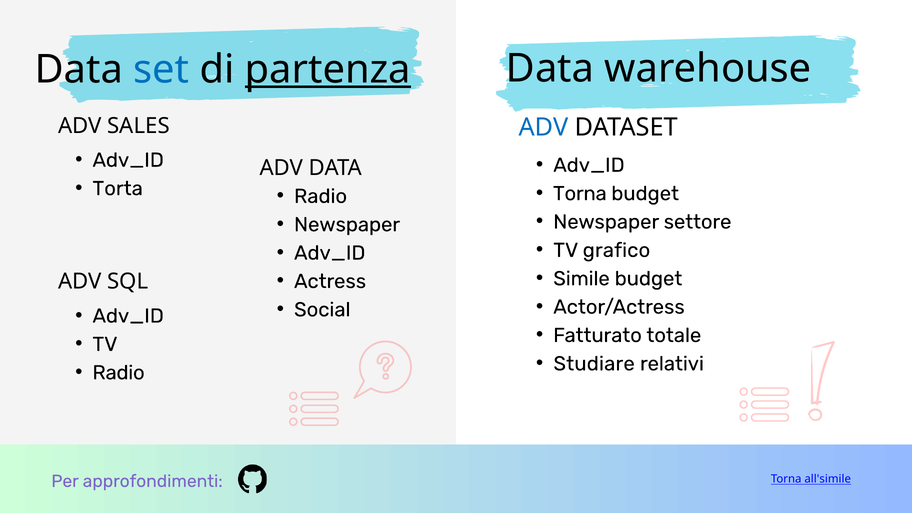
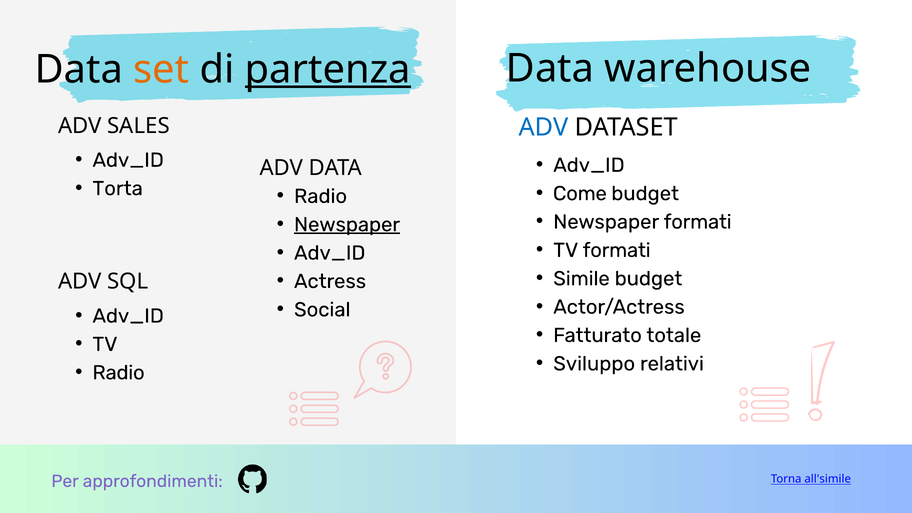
set colour: blue -> orange
Torna at (580, 194): Torna -> Come
Newspaper settore: settore -> formati
Newspaper at (347, 225) underline: none -> present
TV grafico: grafico -> formati
Studiare: Studiare -> Sviluppo
